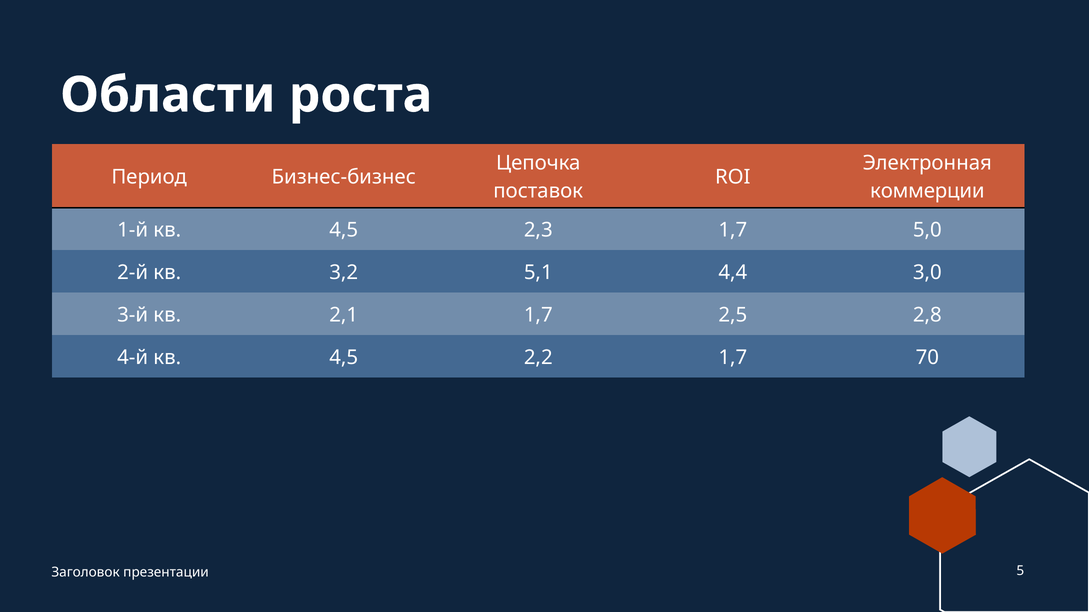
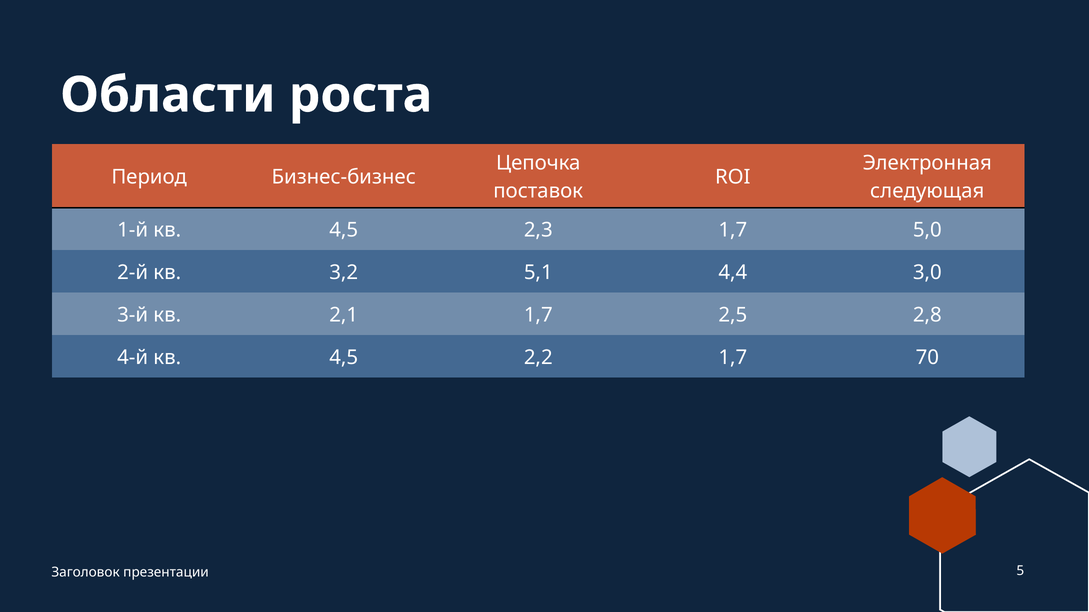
коммерции: коммерции -> следующая
